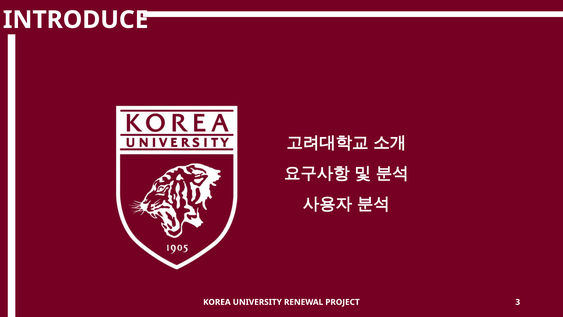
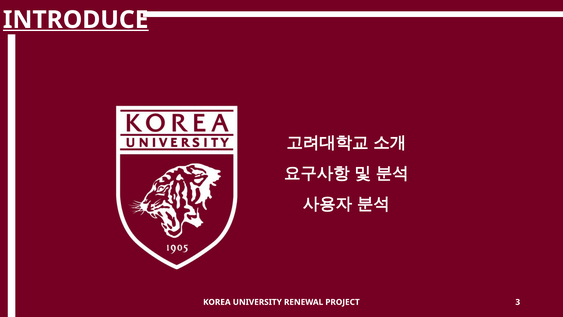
INTRODUCE underline: none -> present
